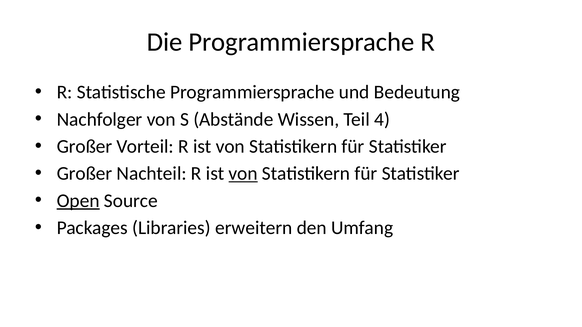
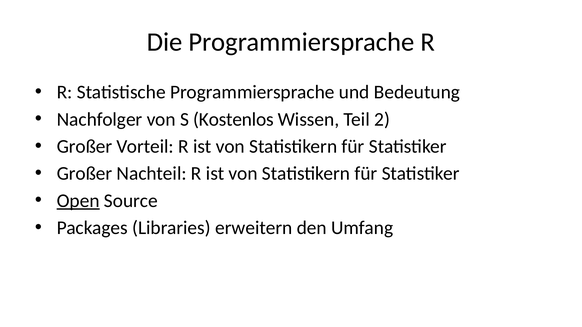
Abstände: Abstände -> Kostenlos
4: 4 -> 2
von at (243, 174) underline: present -> none
